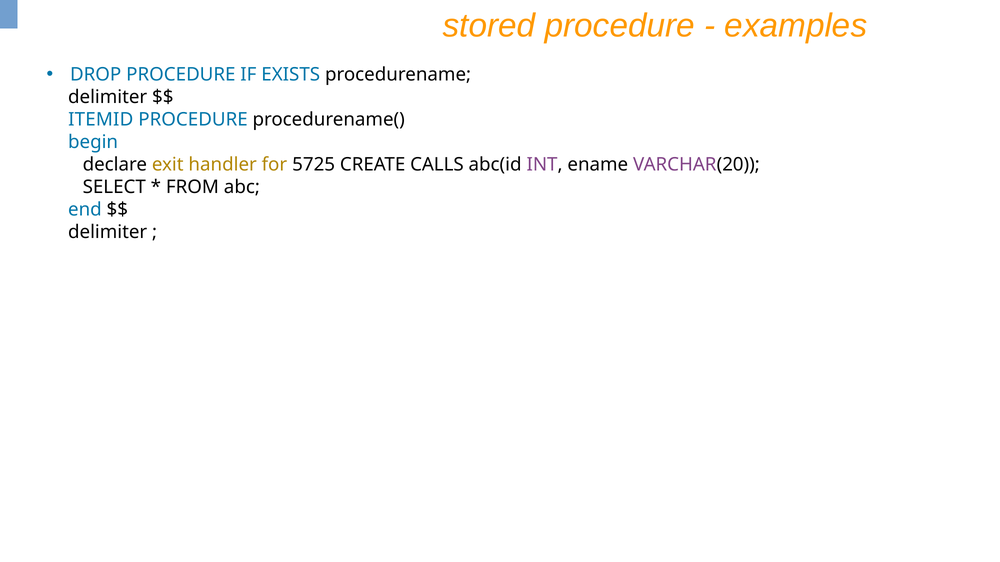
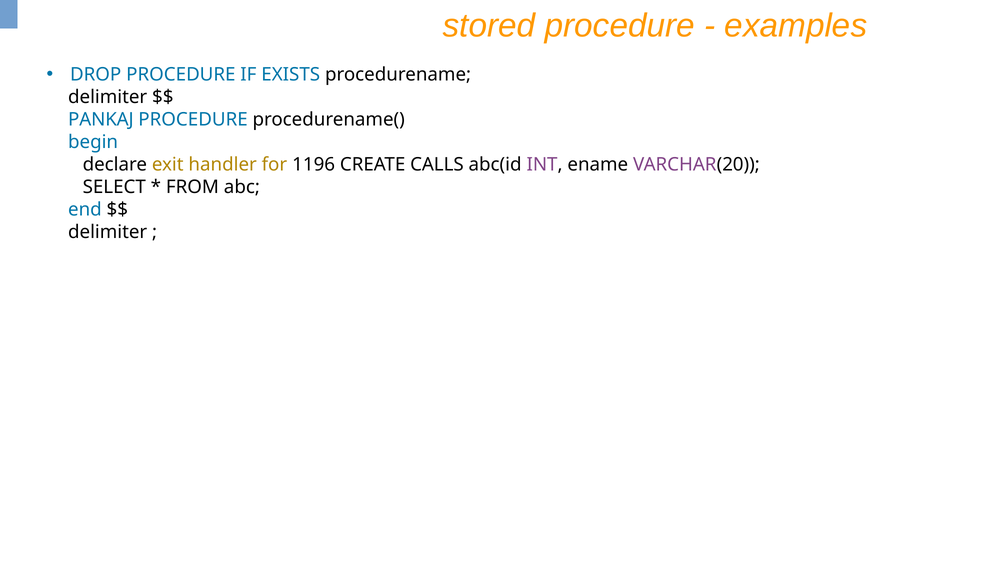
ITEMID: ITEMID -> PANKAJ
5725: 5725 -> 1196
